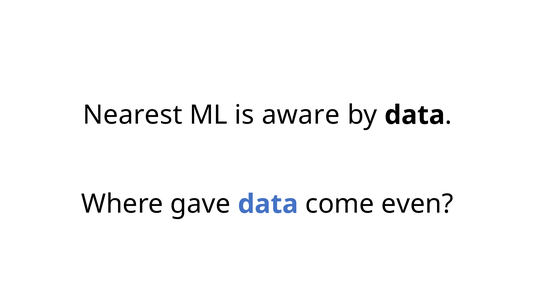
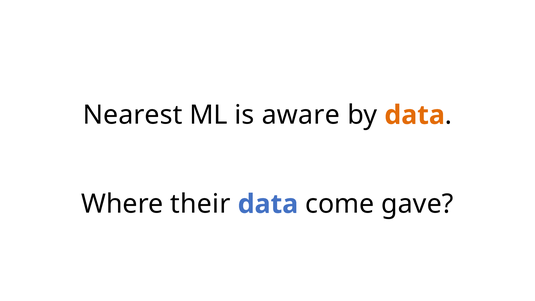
data at (415, 115) colour: black -> orange
gave: gave -> their
even: even -> gave
